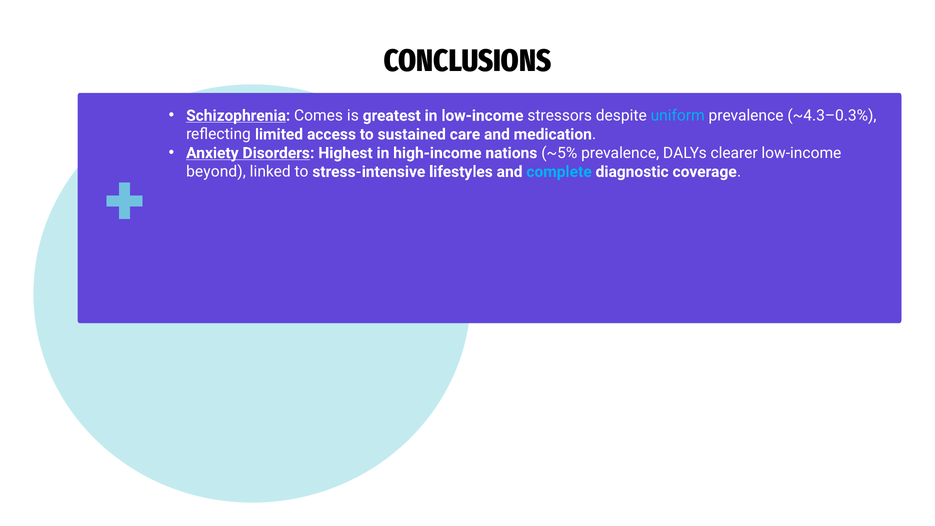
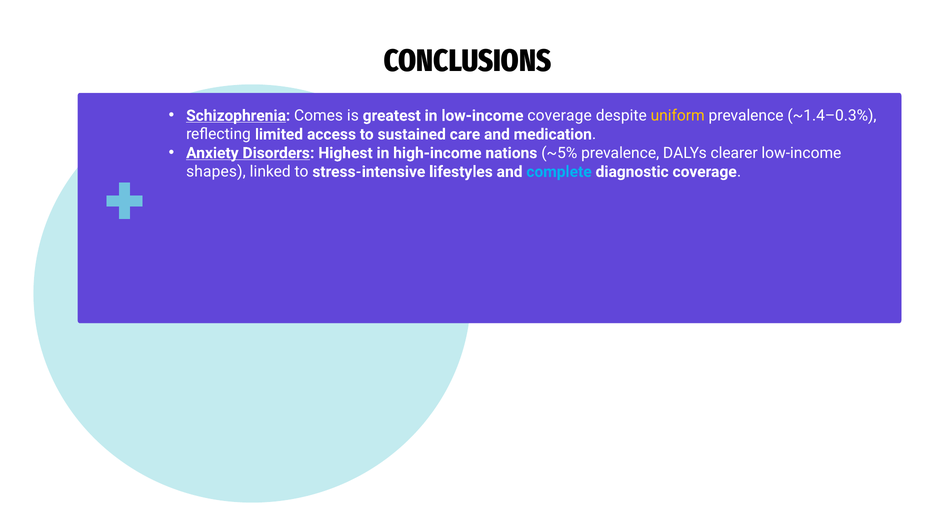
low-income stressors: stressors -> coverage
uniform colour: light blue -> yellow
~4.3–0.3%: ~4.3–0.3% -> ~1.4–0.3%
beyond: beyond -> shapes
